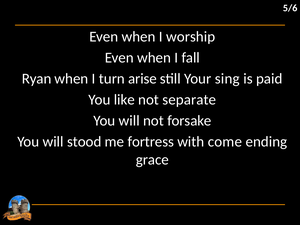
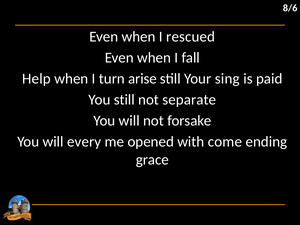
5/6: 5/6 -> 8/6
worship: worship -> rescued
Ryan: Ryan -> Help
You like: like -> still
stood: stood -> every
fortress: fortress -> opened
